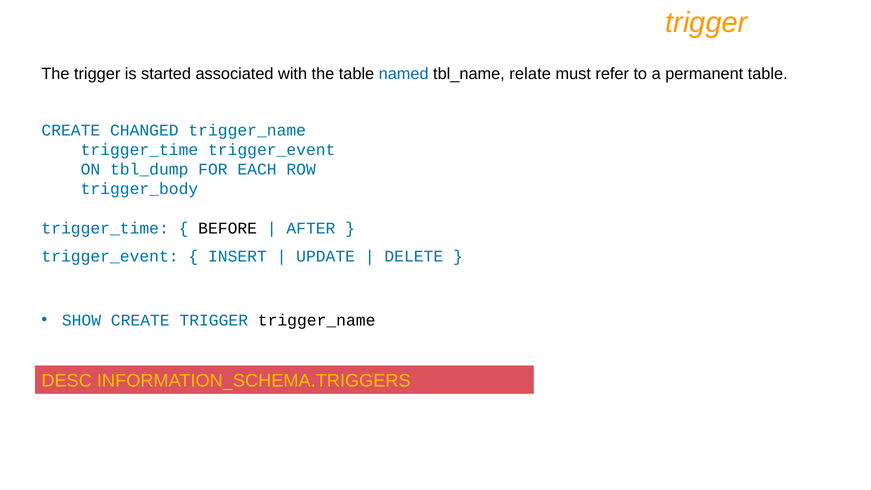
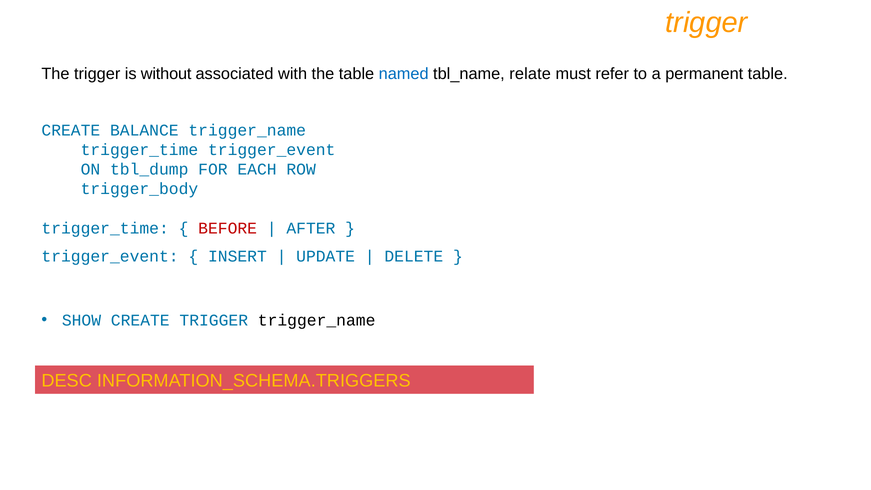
started: started -> without
CHANGED: CHANGED -> BALANCE
BEFORE colour: black -> red
